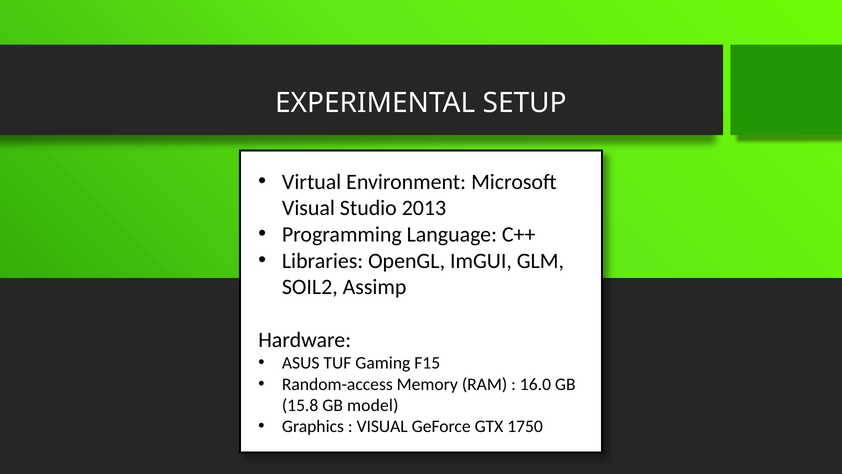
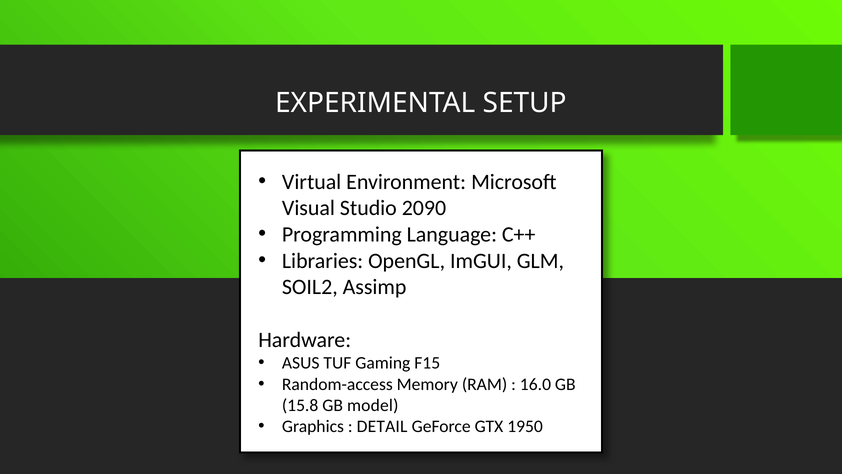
2013: 2013 -> 2090
VISUAL at (382, 426): VISUAL -> DETAIL
1750: 1750 -> 1950
